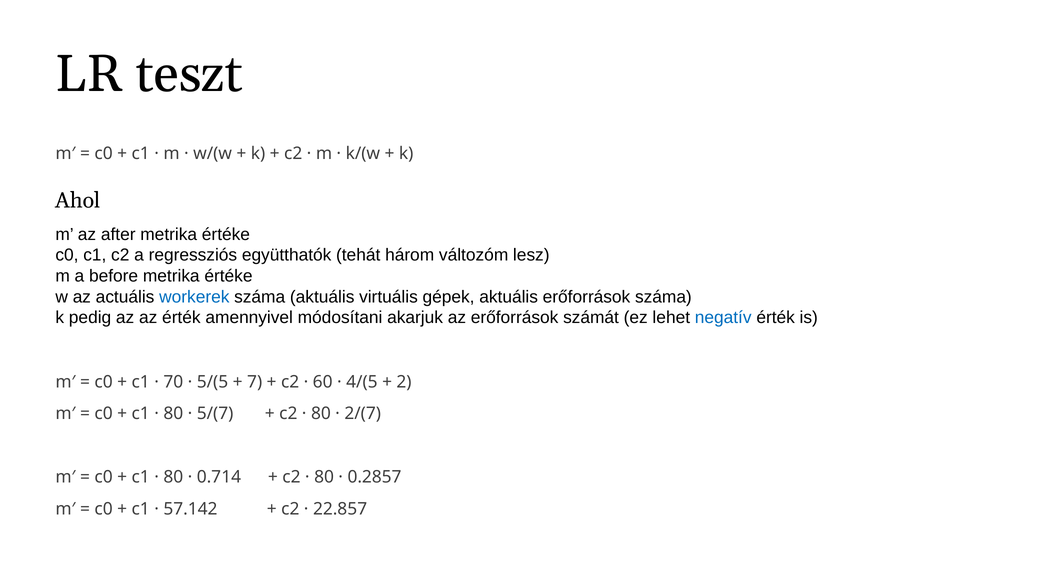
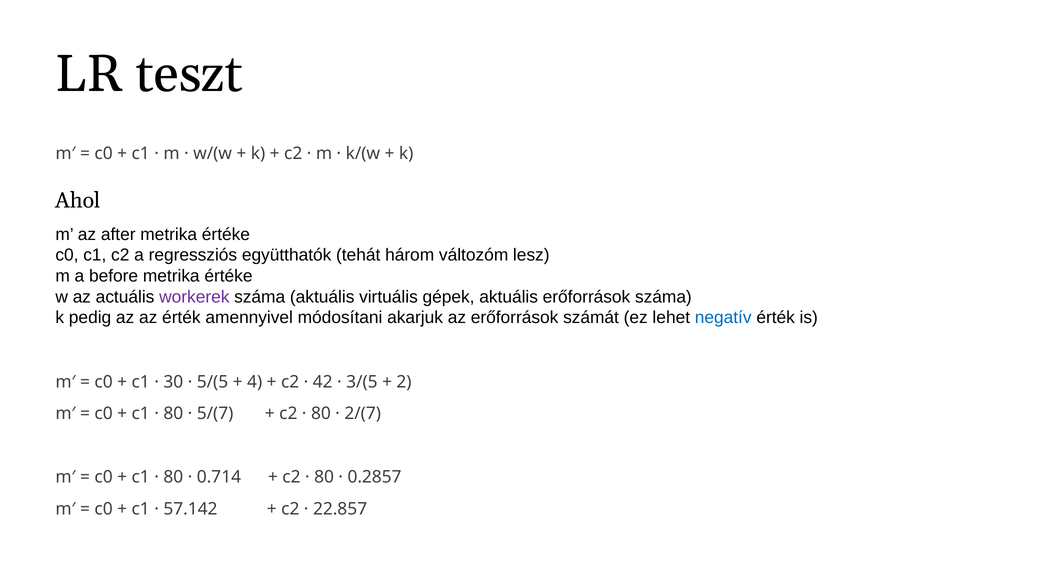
workerek colour: blue -> purple
70: 70 -> 30
7: 7 -> 4
60: 60 -> 42
4/(5: 4/(5 -> 3/(5
